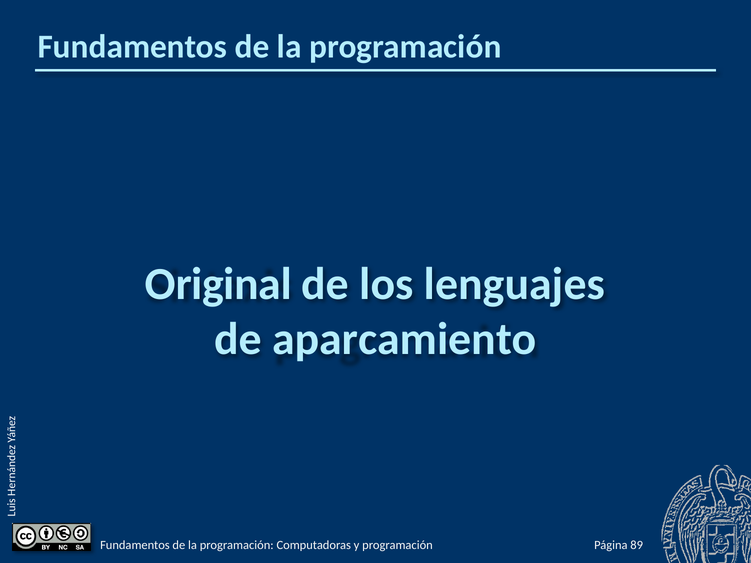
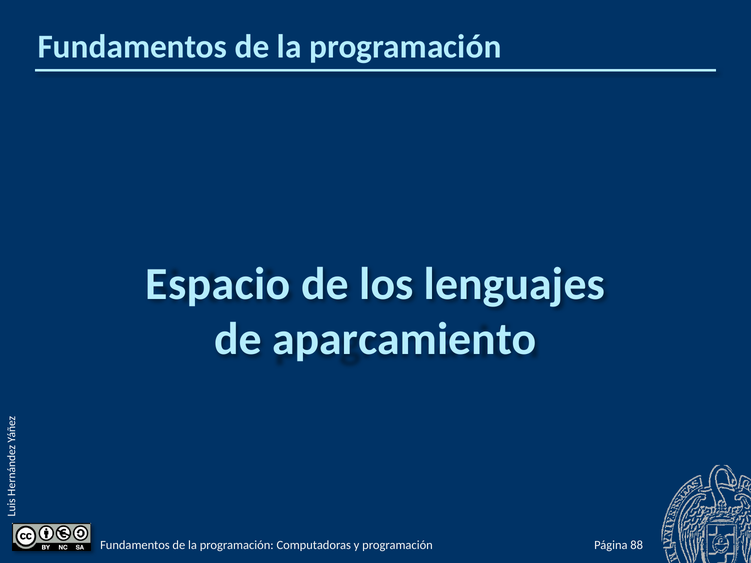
Original: Original -> Espacio
89: 89 -> 88
